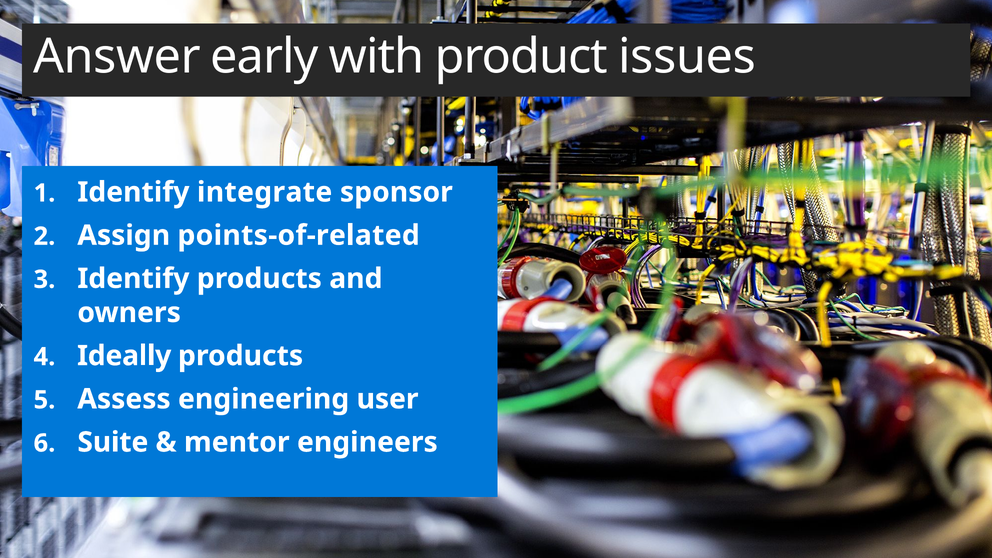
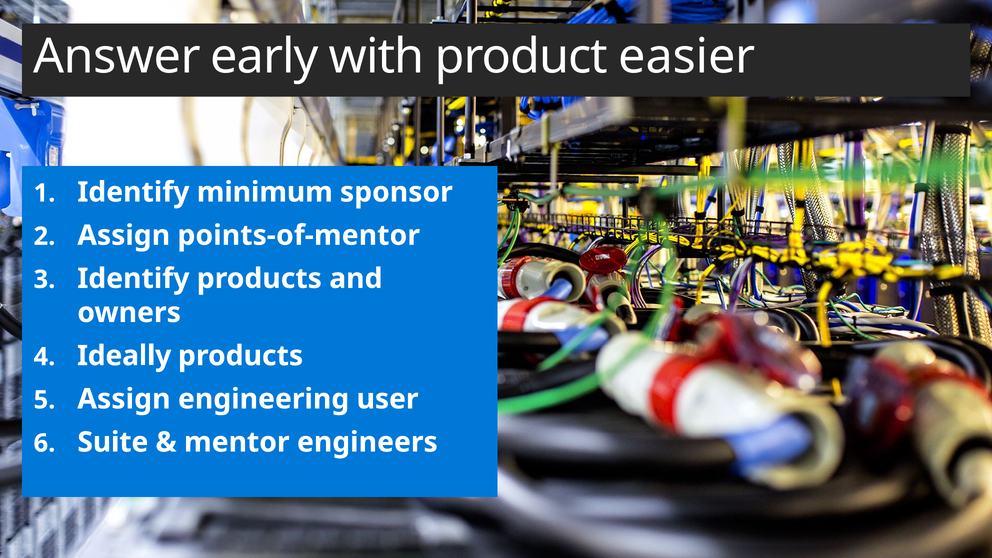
issues: issues -> easier
integrate: integrate -> minimum
points-of-related: points-of-related -> points-of-mentor
Assess at (124, 399): Assess -> Assign
